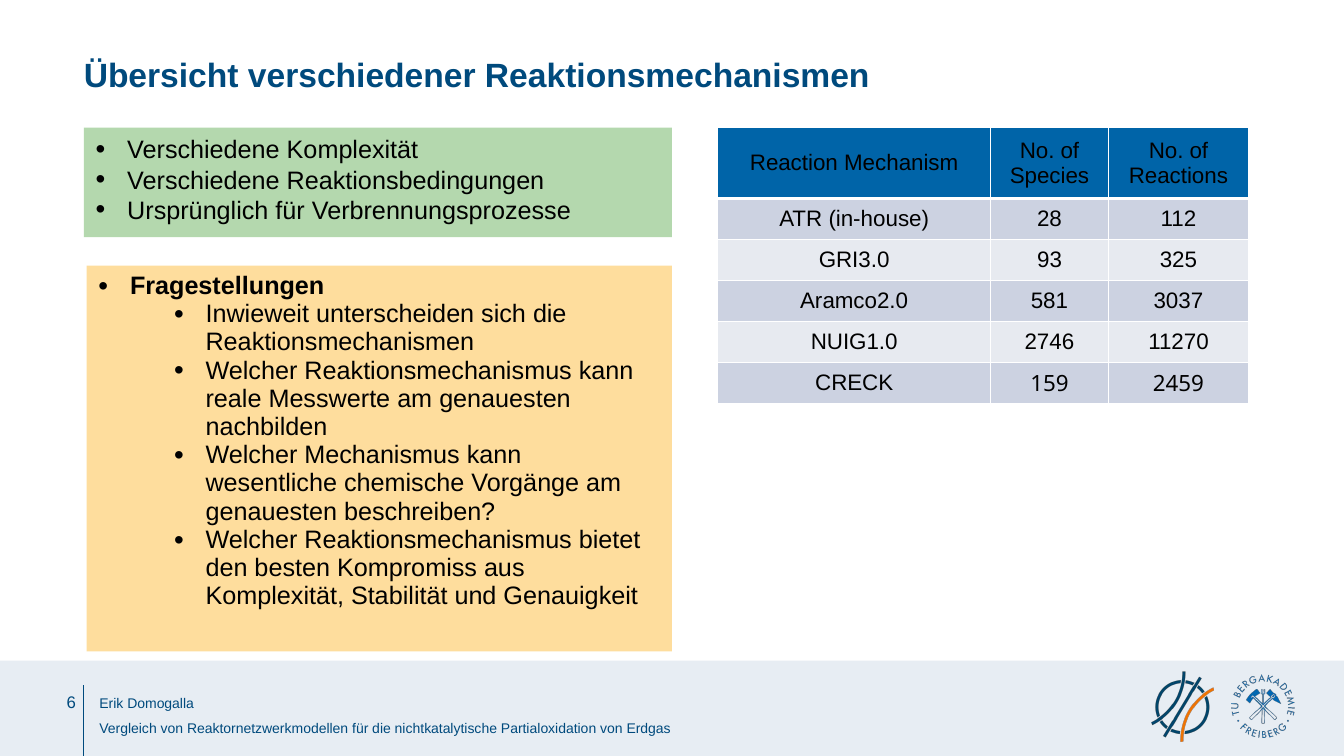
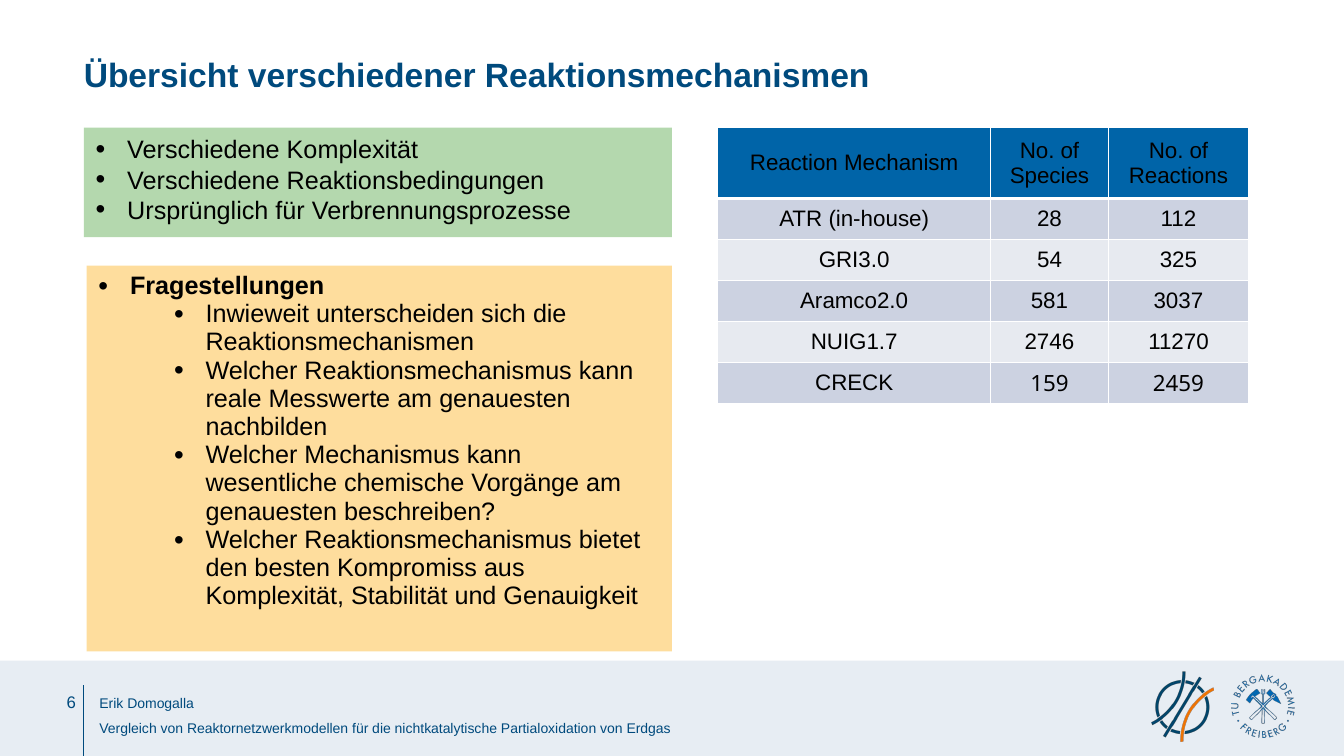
93: 93 -> 54
NUIG1.0: NUIG1.0 -> NUIG1.7
